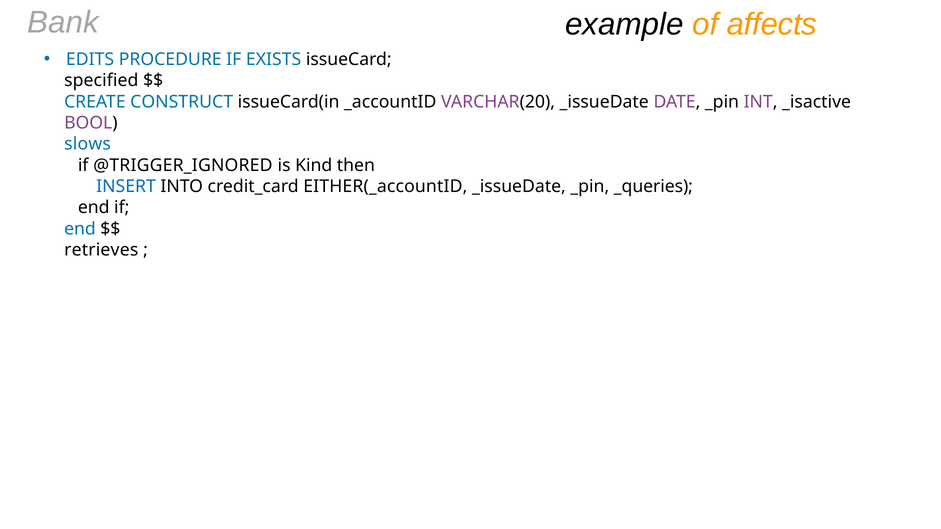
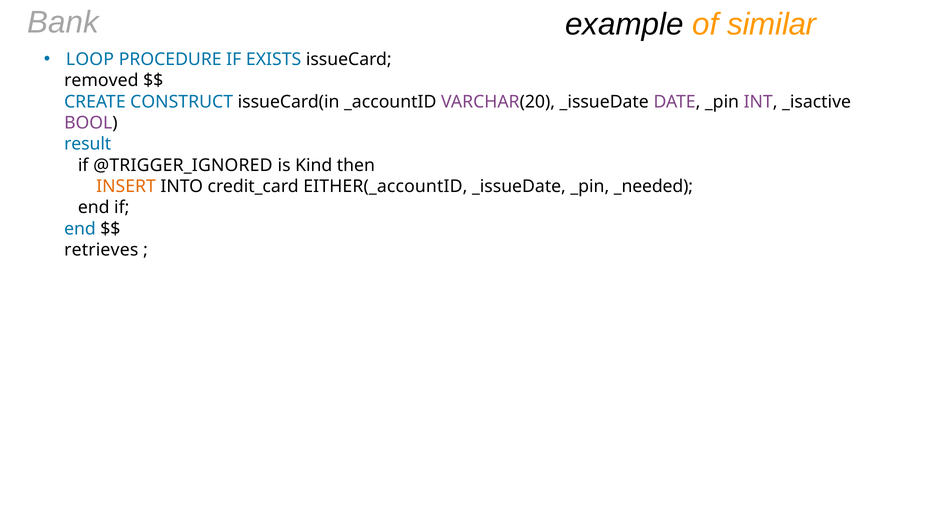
affects: affects -> similar
EDITS: EDITS -> LOOP
specified: specified -> removed
slows: slows -> result
INSERT colour: blue -> orange
_queries: _queries -> _needed
